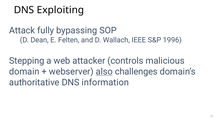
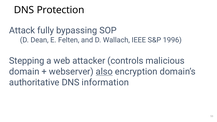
Exploiting: Exploiting -> Protection
challenges: challenges -> encryption
